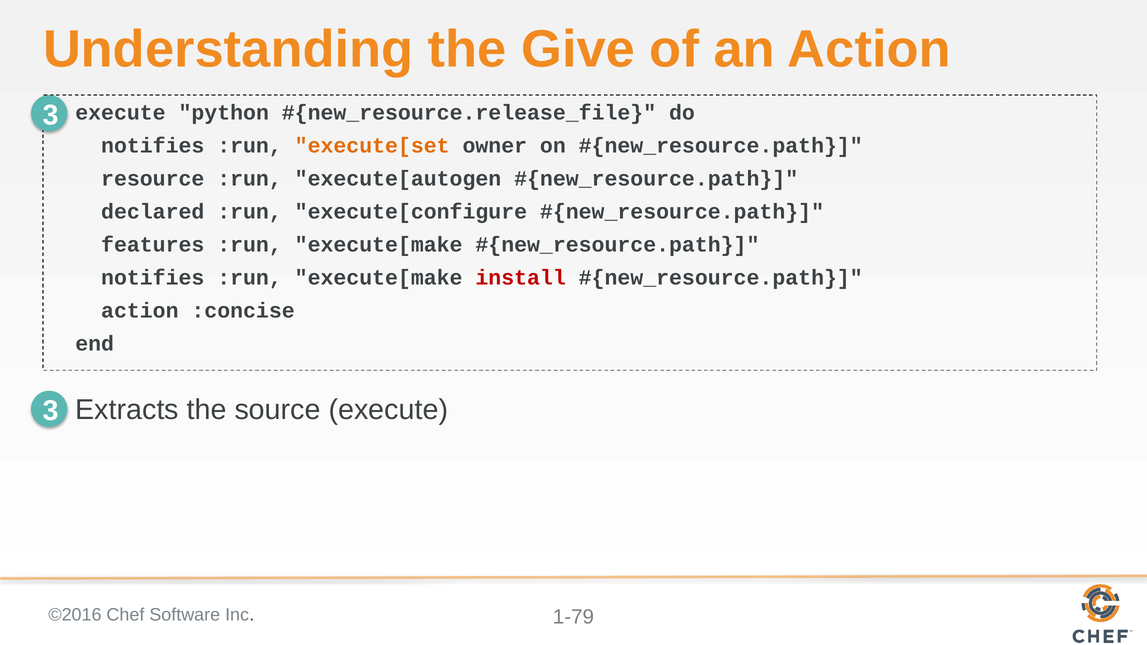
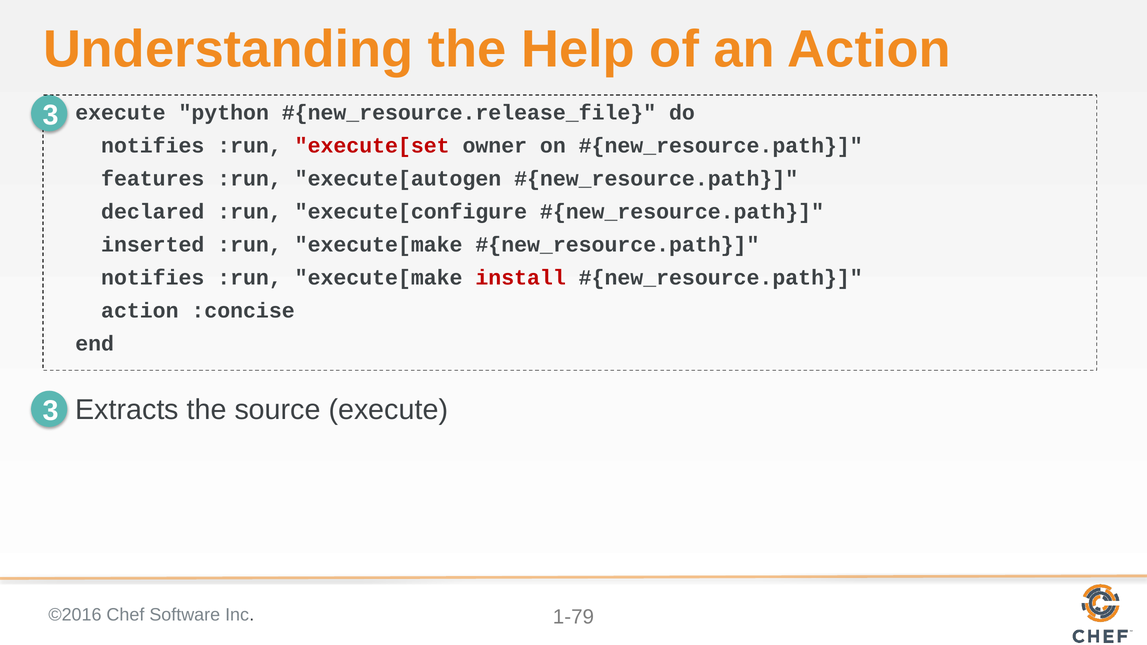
Give: Give -> Help
execute[set colour: orange -> red
resource: resource -> features
features: features -> inserted
